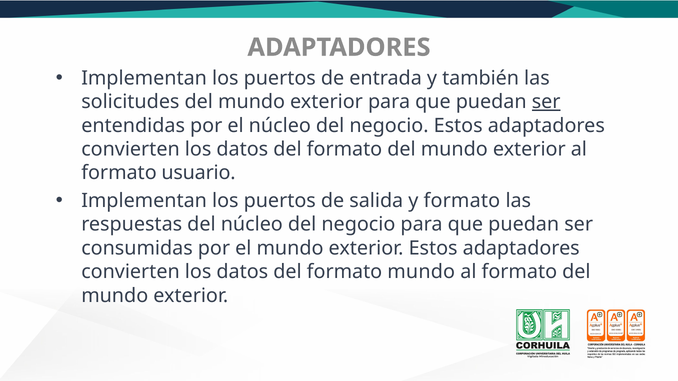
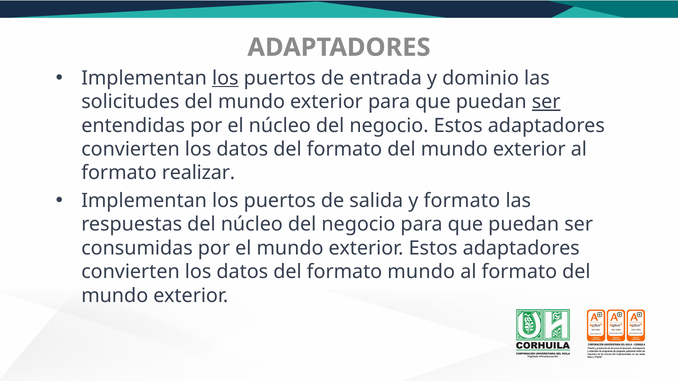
los at (225, 78) underline: none -> present
también: también -> dominio
usuario: usuario -> realizar
